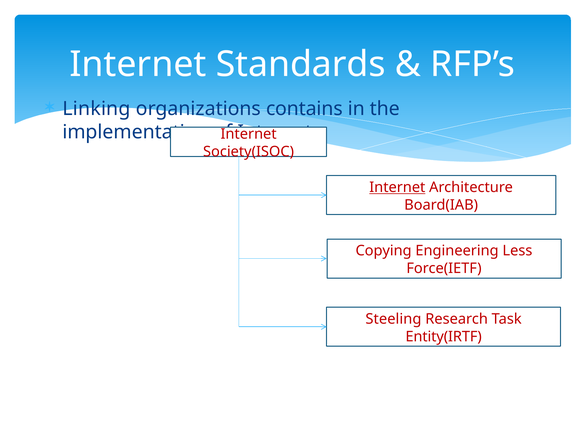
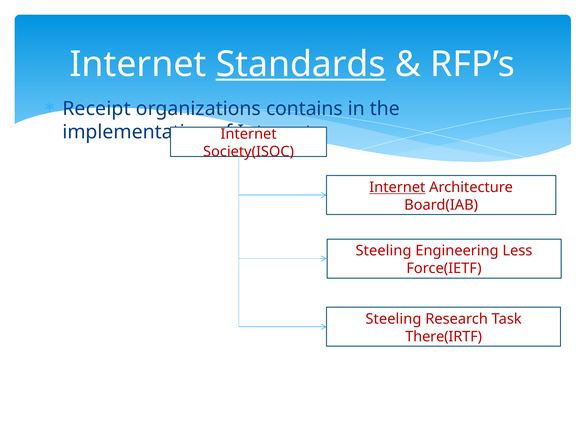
Standards underline: none -> present
Linking: Linking -> Receipt
Copying at (384, 251): Copying -> Steeling
Entity(IRTF: Entity(IRTF -> There(IRTF
